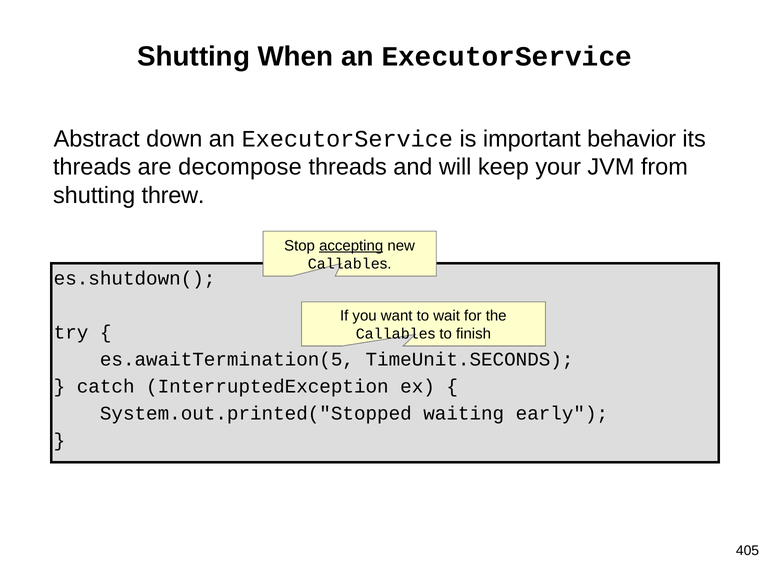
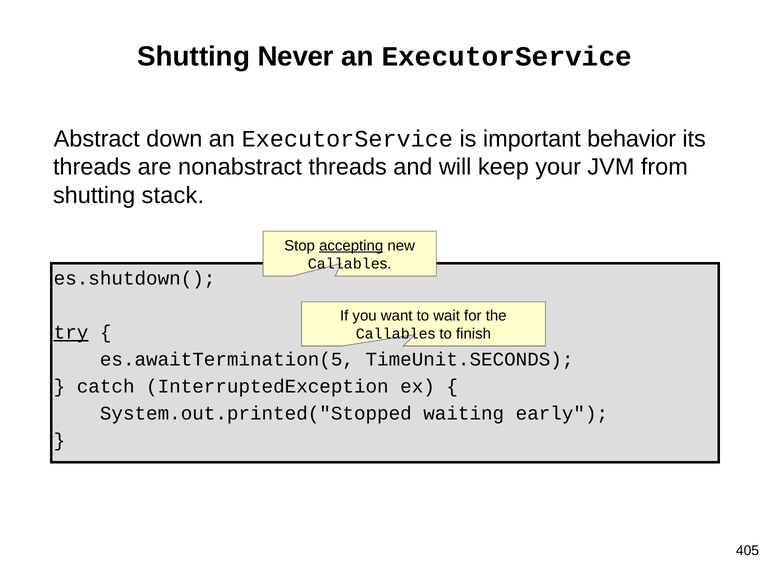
When: When -> Never
decompose: decompose -> nonabstract
threw: threw -> stack
try underline: none -> present
